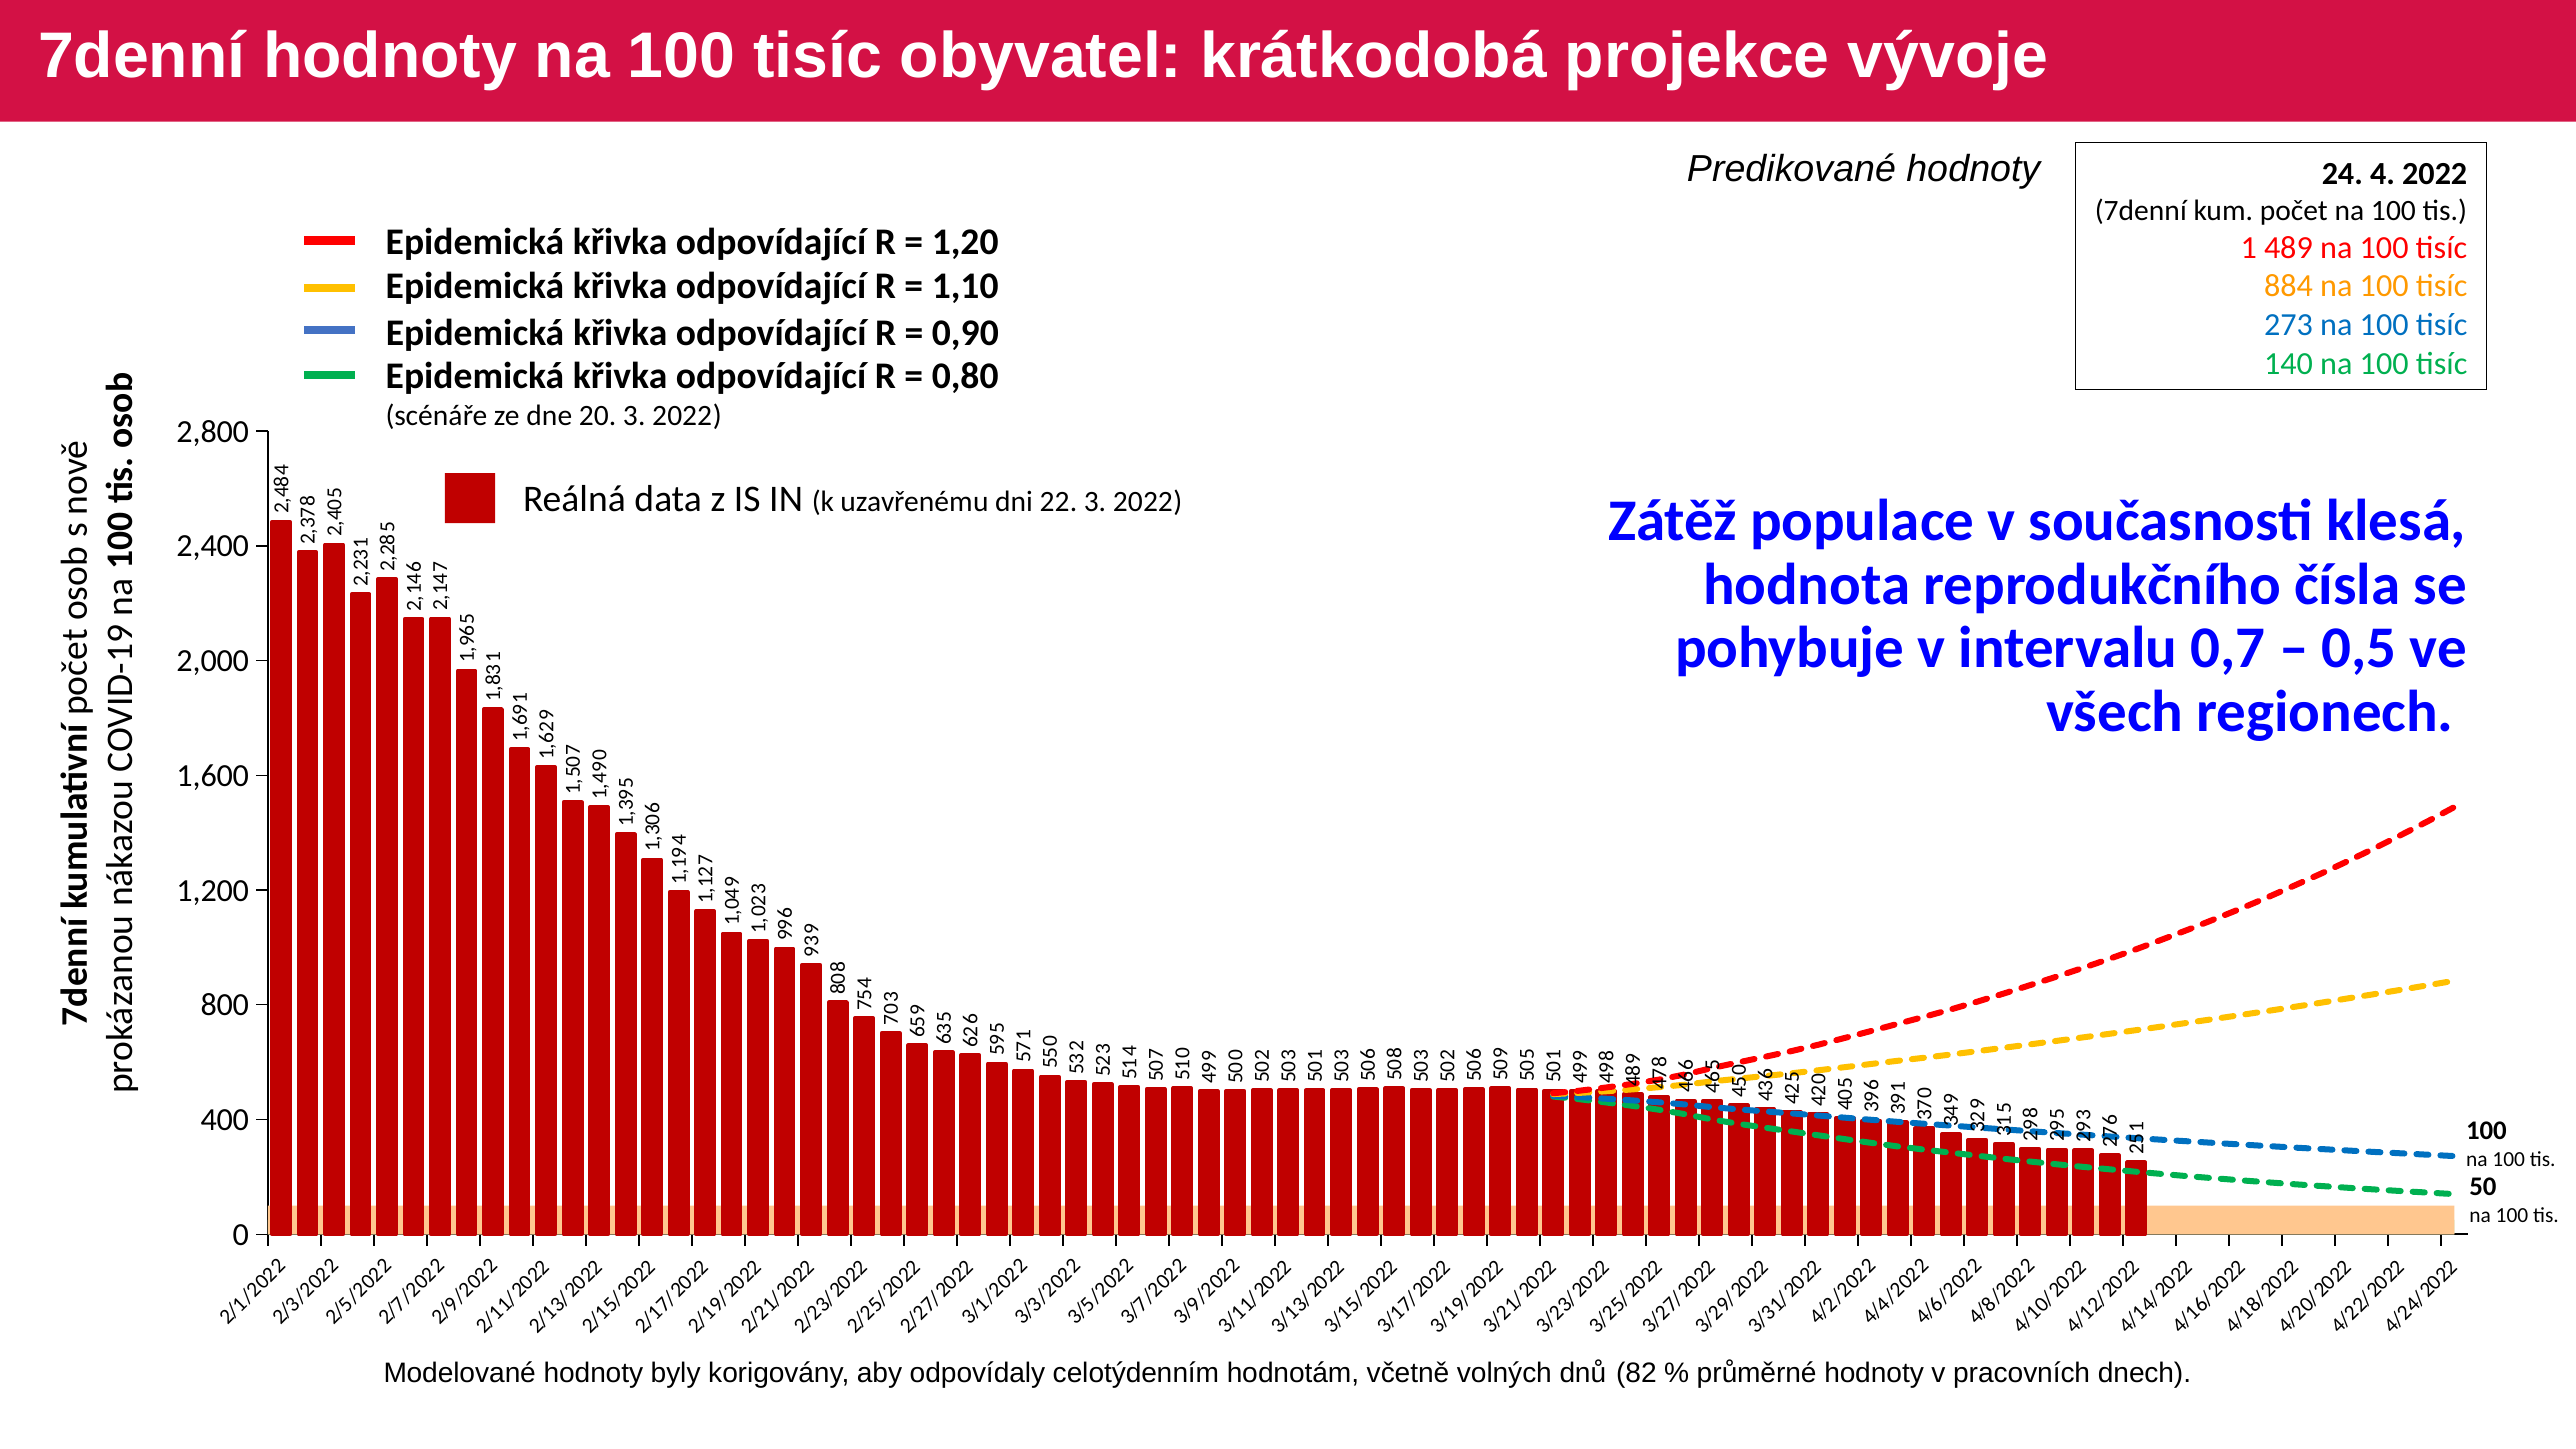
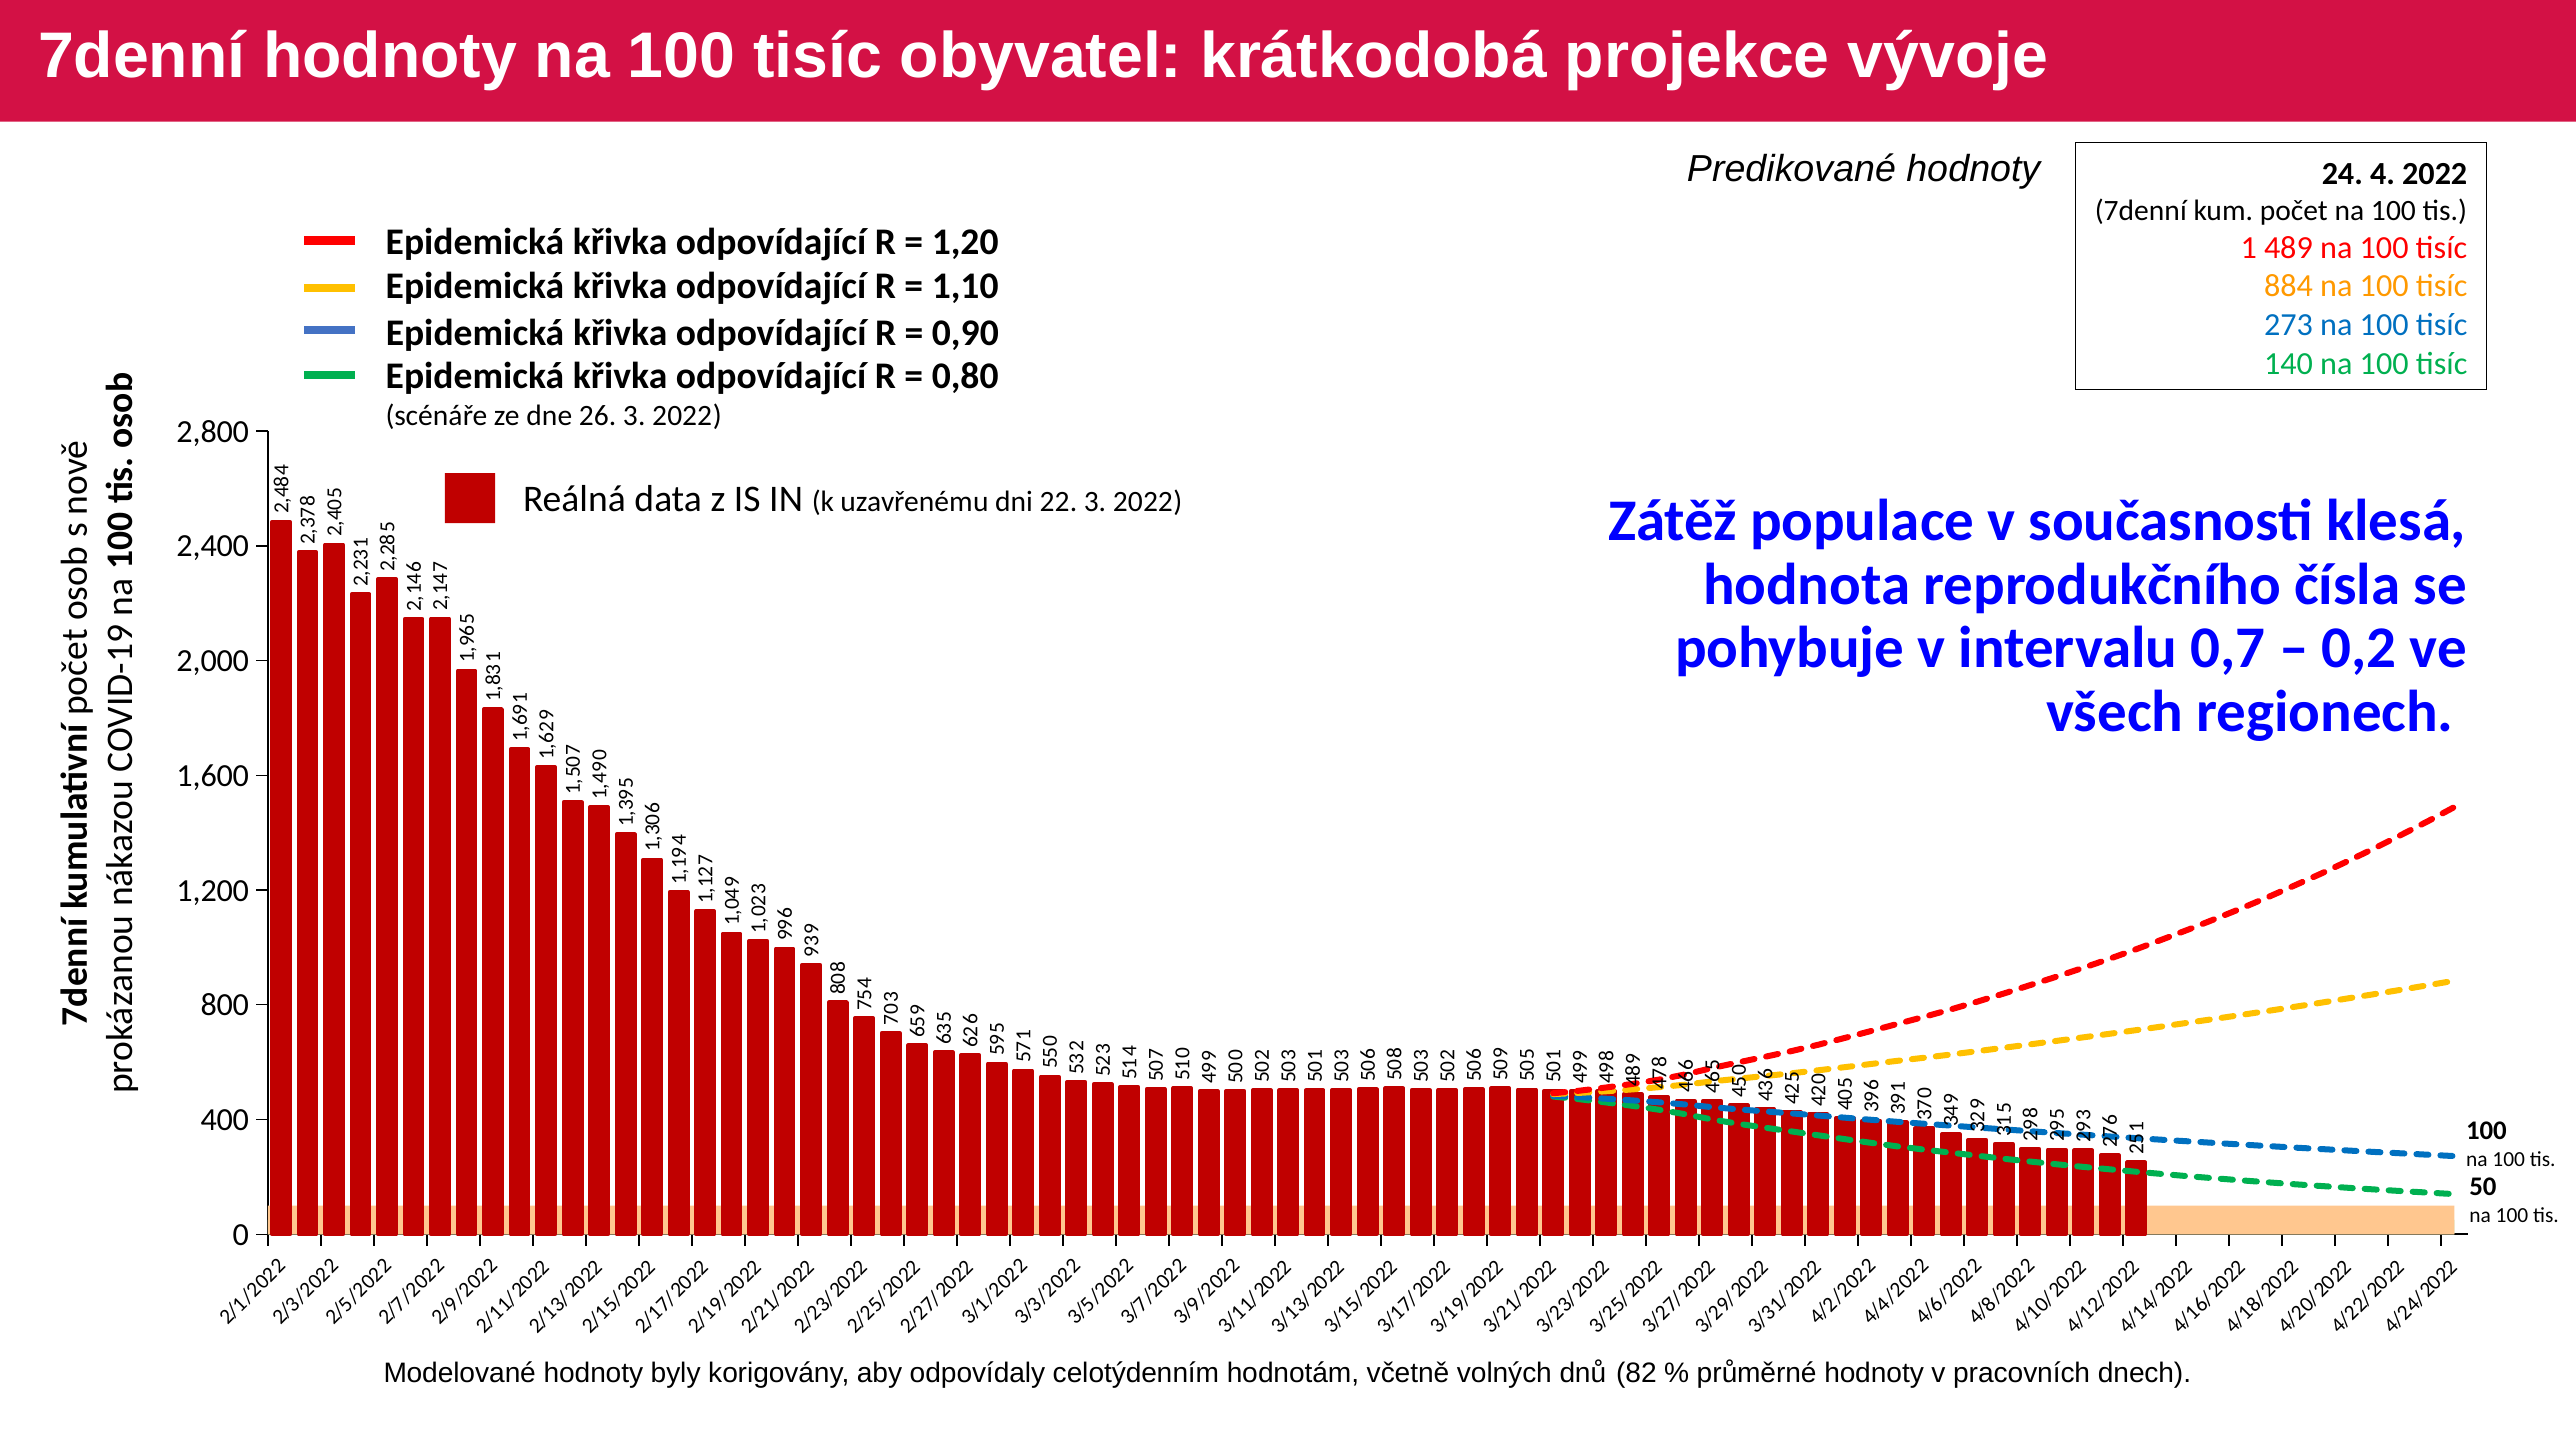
20: 20 -> 26
0,5: 0,5 -> 0,2
